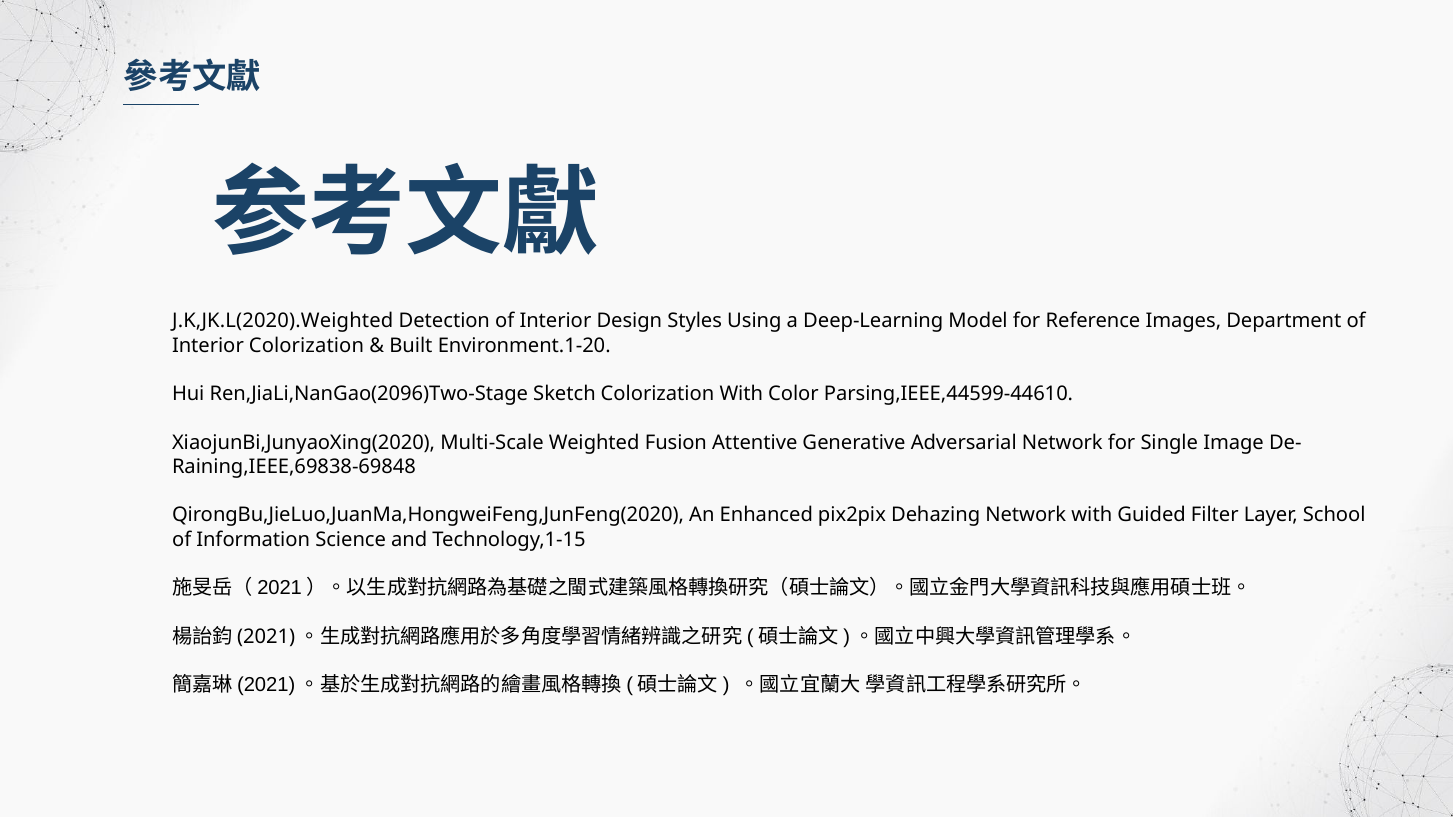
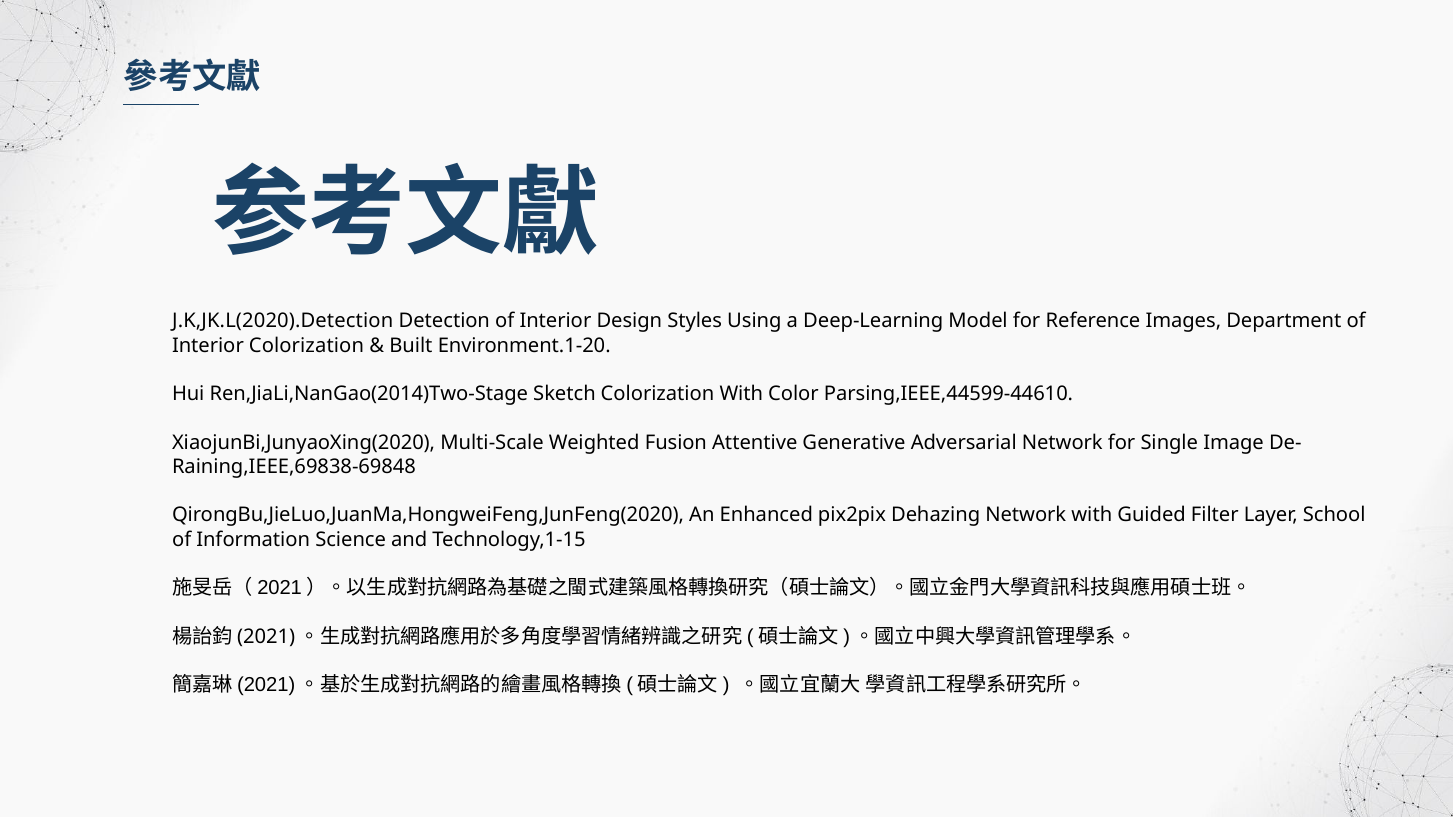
J.K,JK.L(2020).Weighted: J.K,JK.L(2020).Weighted -> J.K,JK.L(2020).Detection
Ren,JiaLi,NanGao(2096)Two-Stage: Ren,JiaLi,NanGao(2096)Two-Stage -> Ren,JiaLi,NanGao(2014)Two-Stage
